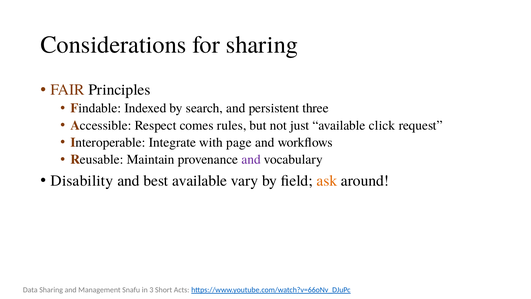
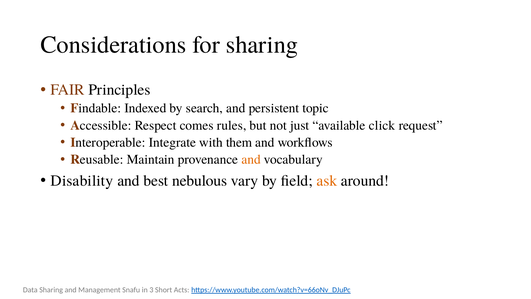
three: three -> topic
page: page -> them
and at (251, 159) colour: purple -> orange
best available: available -> nebulous
